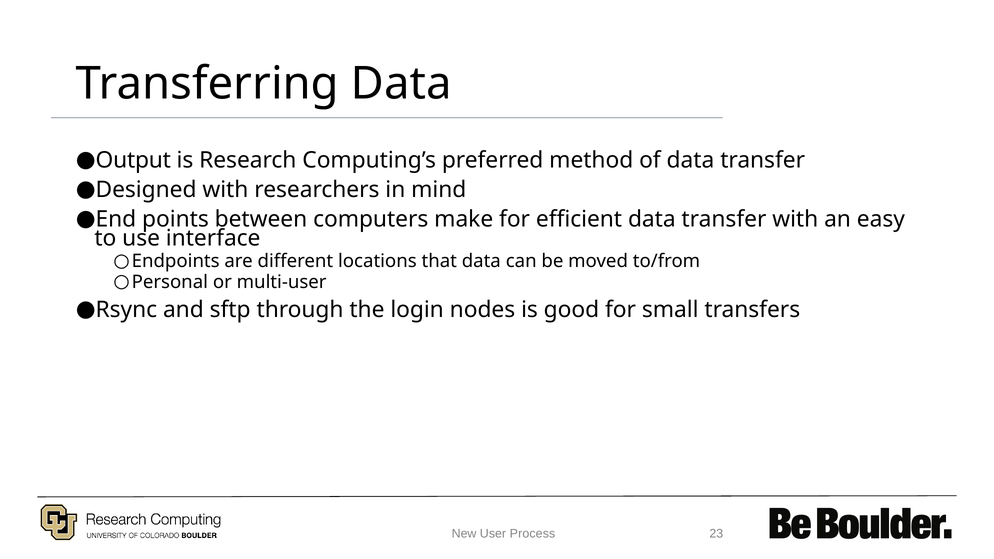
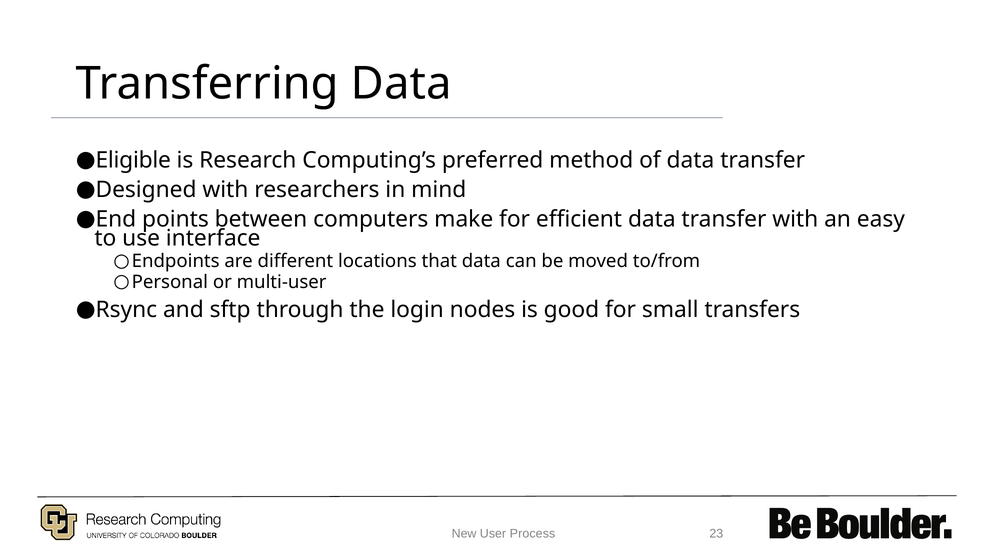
Output: Output -> Eligible
